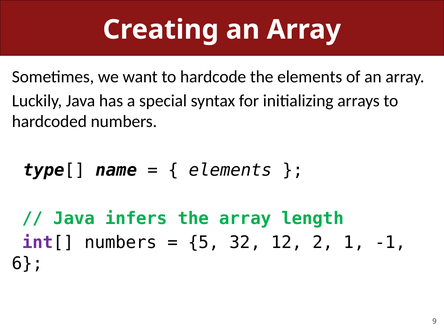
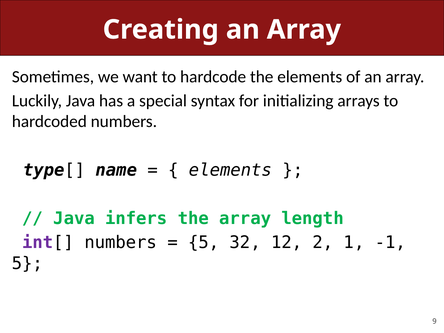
6 at (27, 263): 6 -> 5
